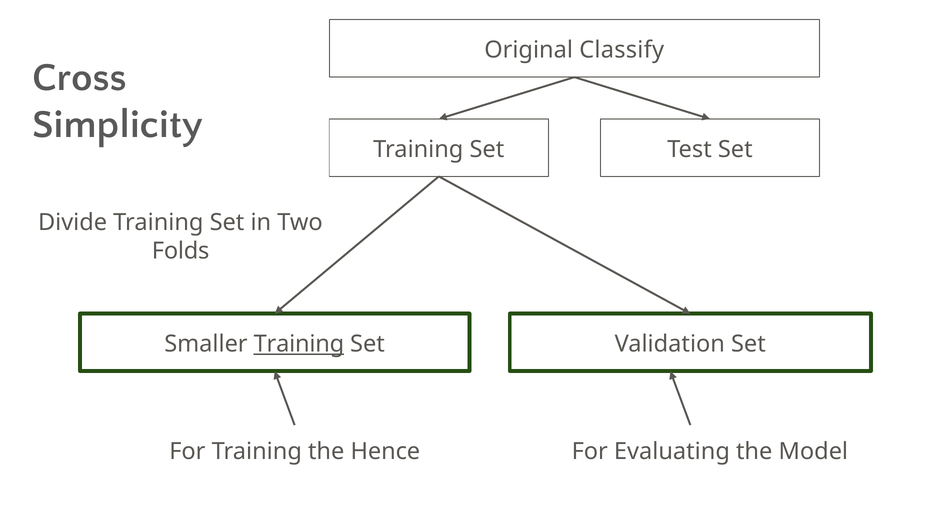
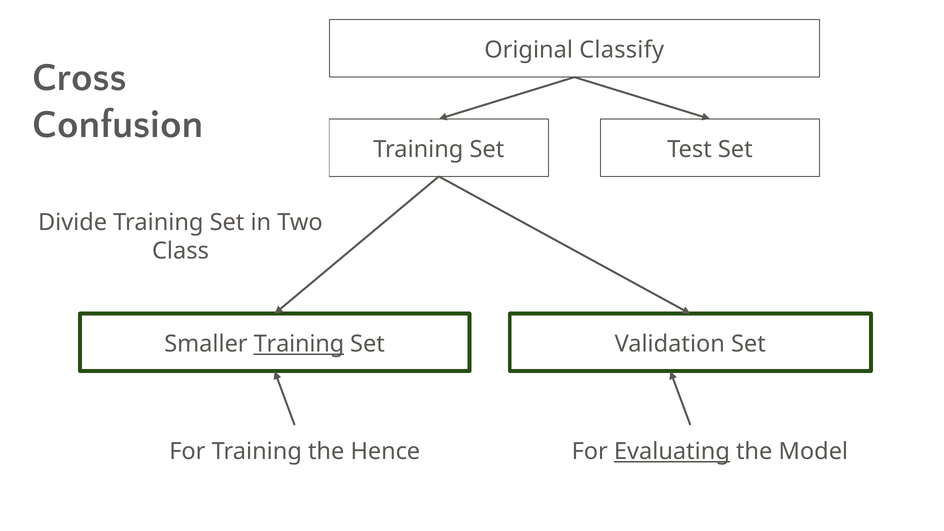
Simplicity: Simplicity -> Confusion
Folds: Folds -> Class
Evaluating underline: none -> present
